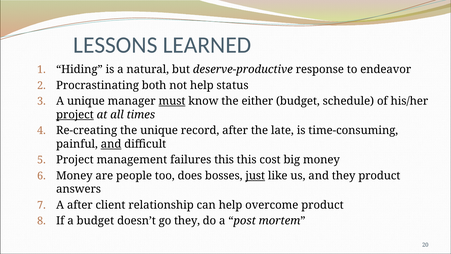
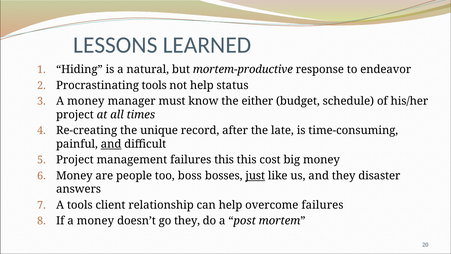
deserve-productive: deserve-productive -> mortem-productive
Procrastinating both: both -> tools
unique at (86, 101): unique -> money
must underline: present -> none
project at (75, 115) underline: present -> none
does: does -> boss
they product: product -> disaster
A after: after -> tools
overcome product: product -> failures
If a budget: budget -> money
